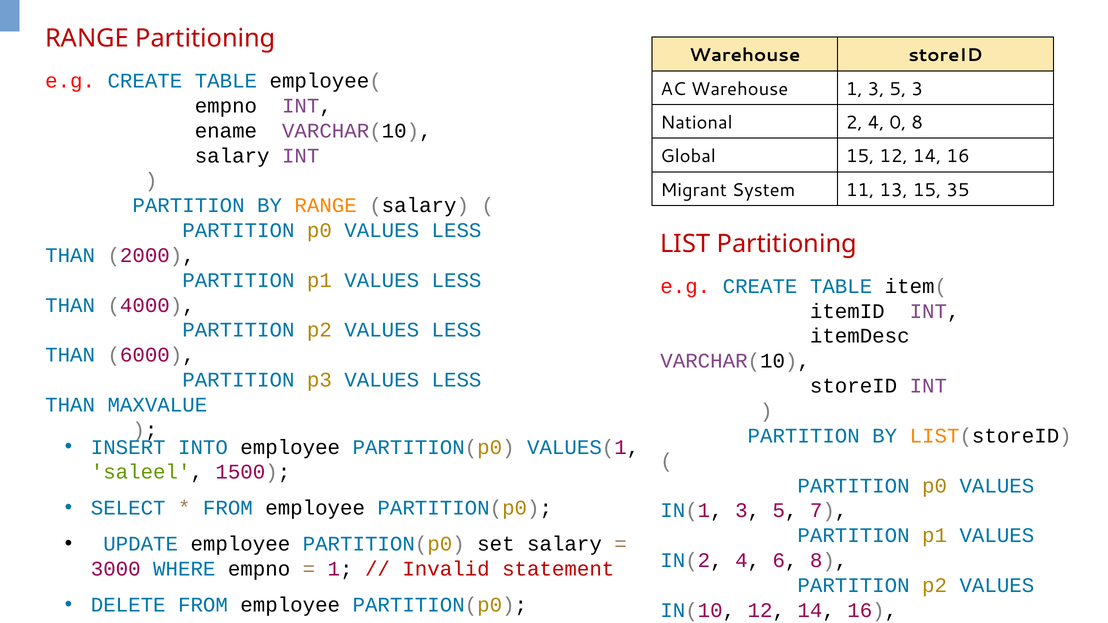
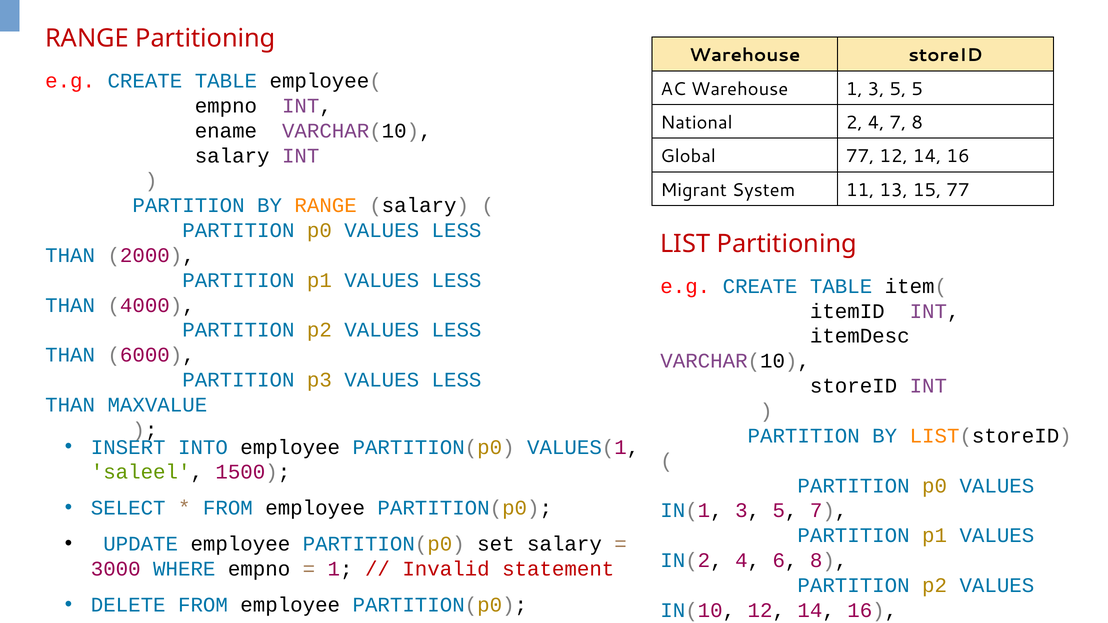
5 3: 3 -> 5
4 0: 0 -> 7
Global 15: 15 -> 77
15 35: 35 -> 77
